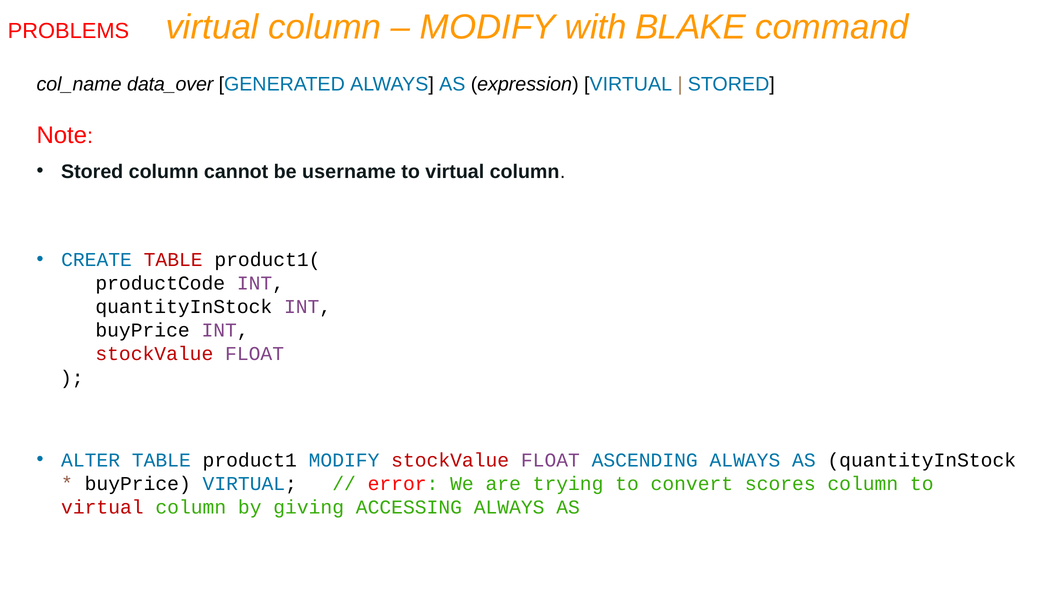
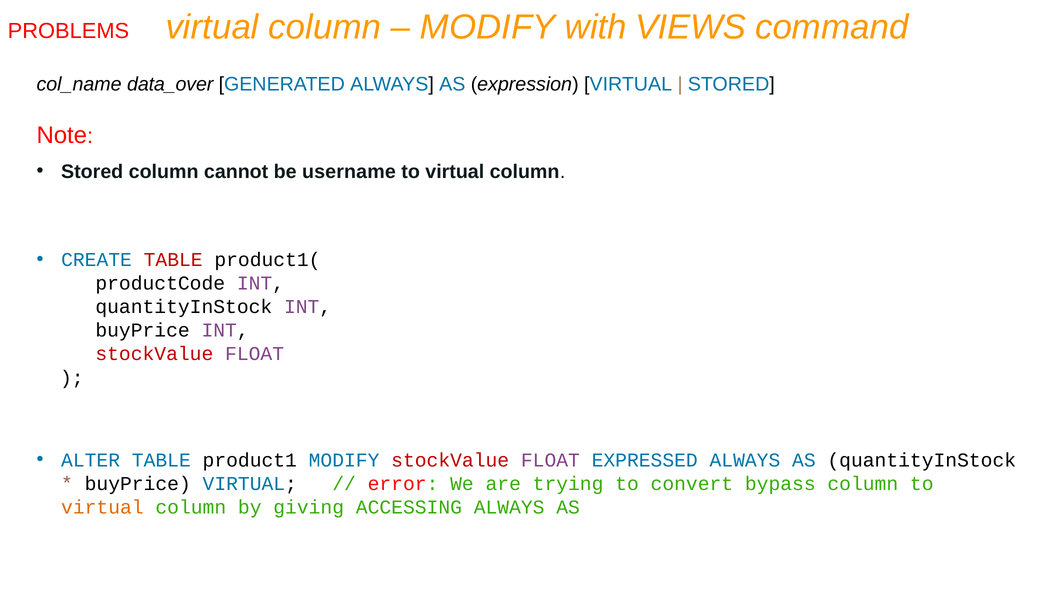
BLAKE: BLAKE -> VIEWS
ASCENDING: ASCENDING -> EXPRESSED
scores: scores -> bypass
virtual at (102, 508) colour: red -> orange
